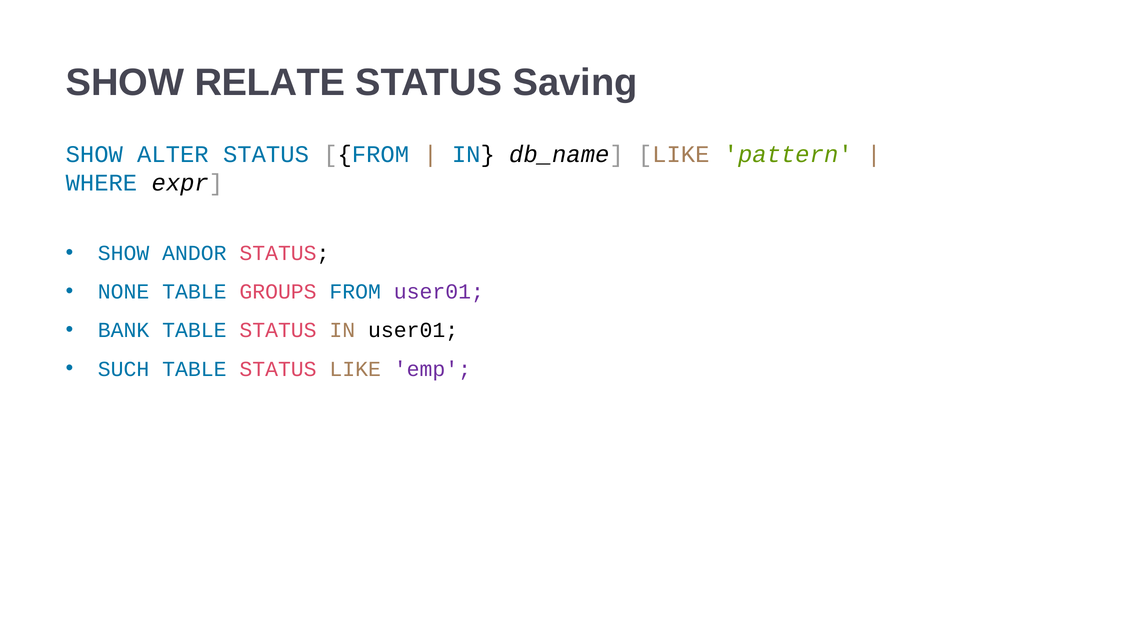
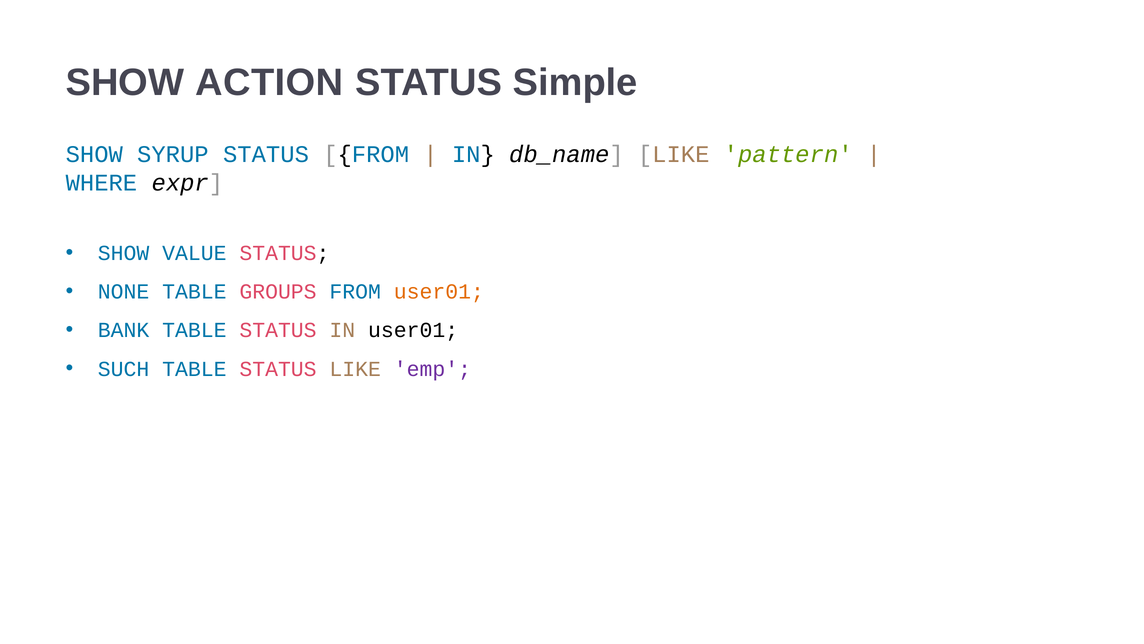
RELATE: RELATE -> ACTION
Saving: Saving -> Simple
ALTER: ALTER -> SYRUP
ANDOR: ANDOR -> VALUE
user01 at (439, 292) colour: purple -> orange
